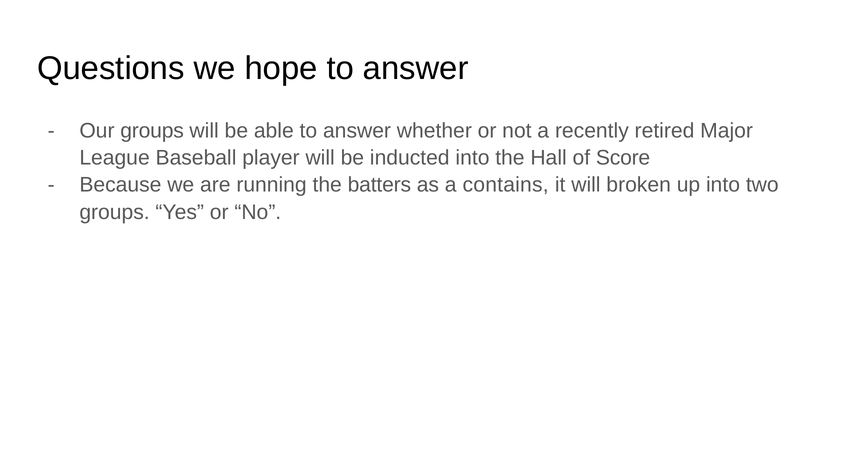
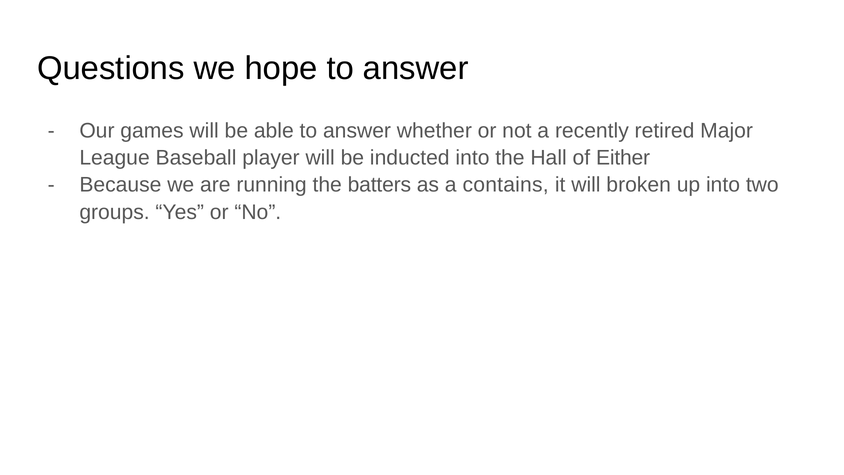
Our groups: groups -> games
Score: Score -> Either
